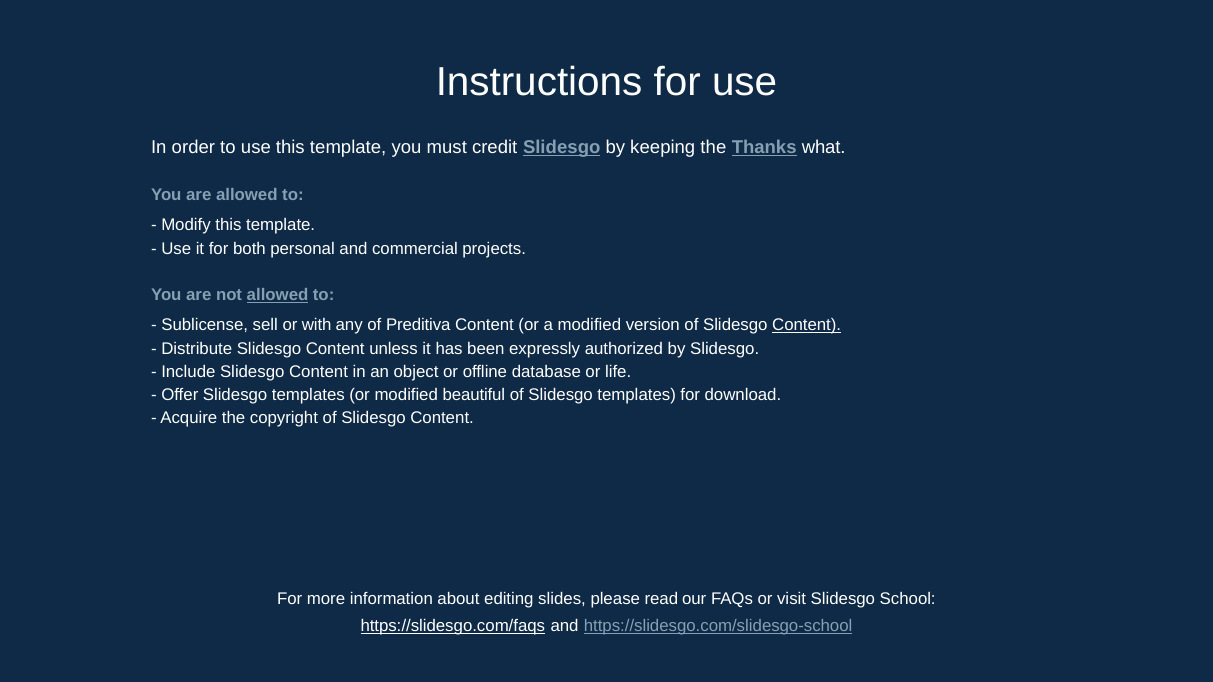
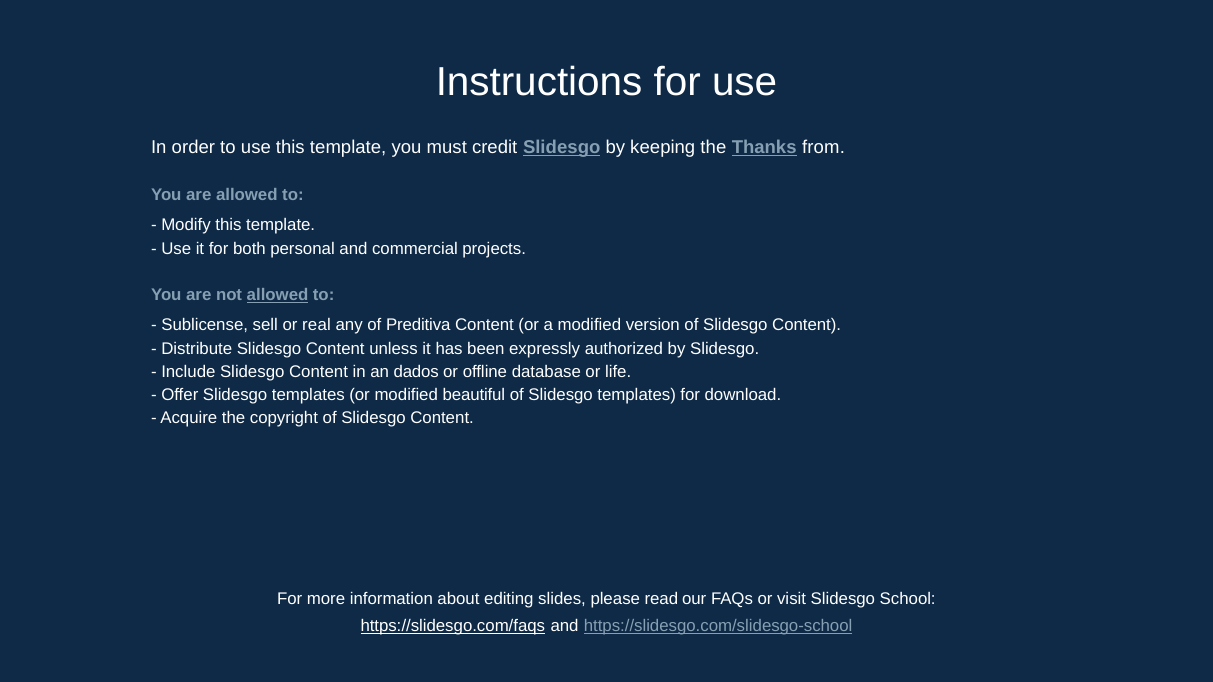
what: what -> from
with: with -> real
Content at (807, 325) underline: present -> none
object: object -> dados
